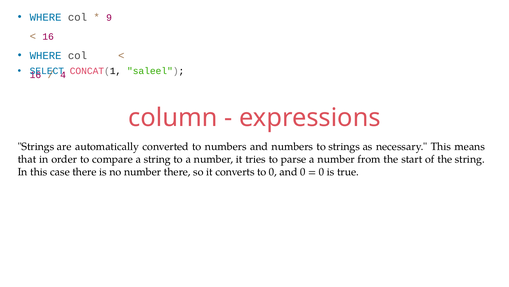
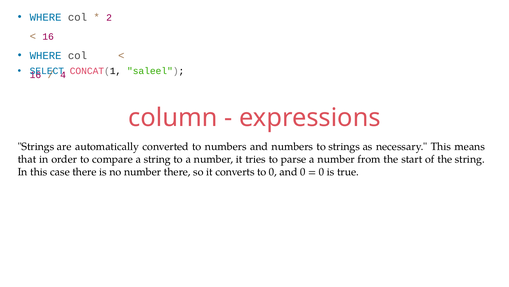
9: 9 -> 2
